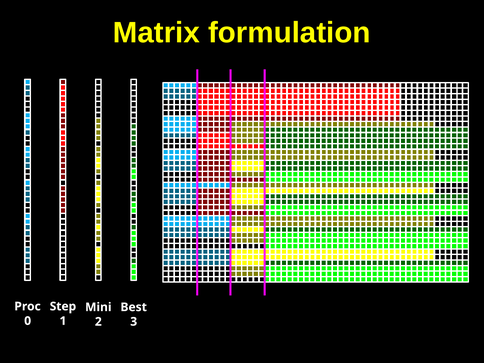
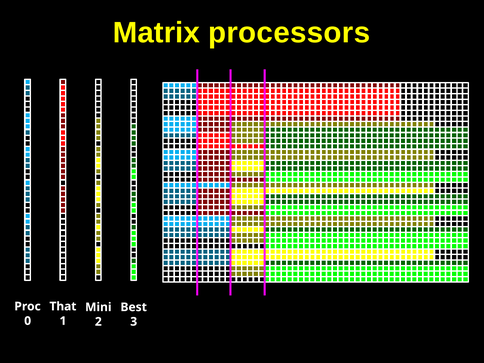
formulation: formulation -> processors
Step: Step -> That
